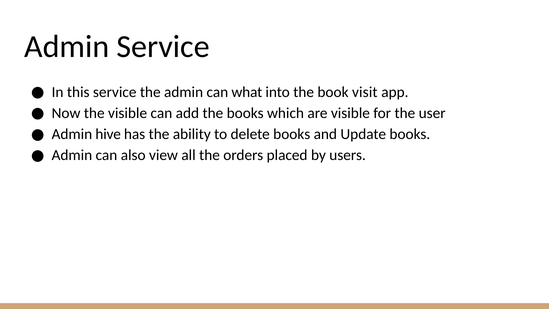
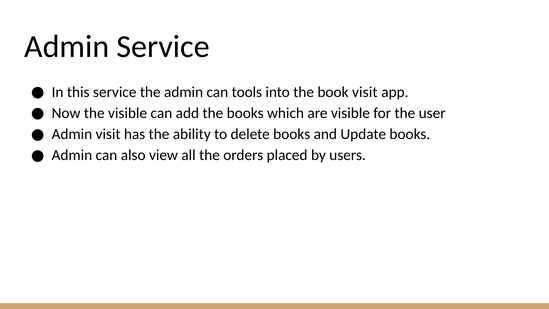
what: what -> tools
Admin hive: hive -> visit
